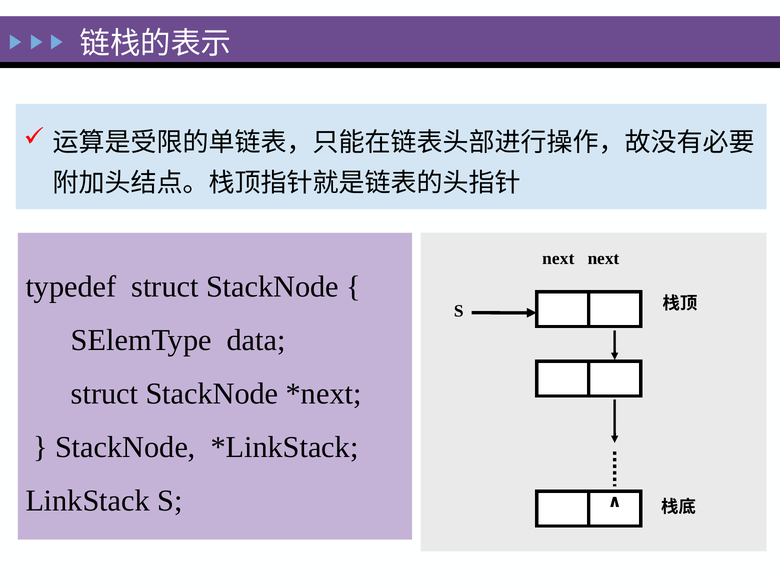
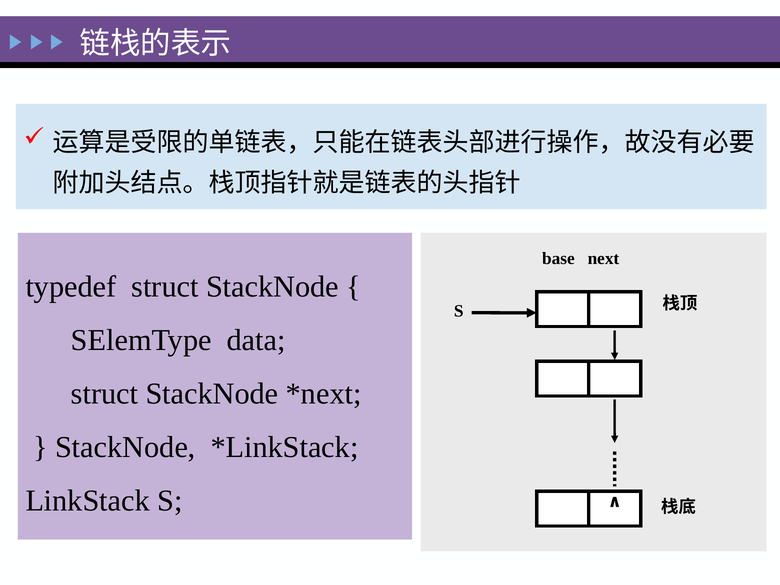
next at (558, 259): next -> base
